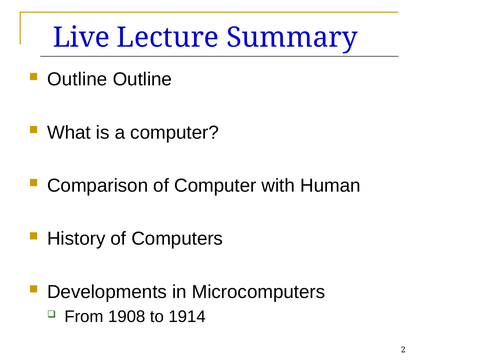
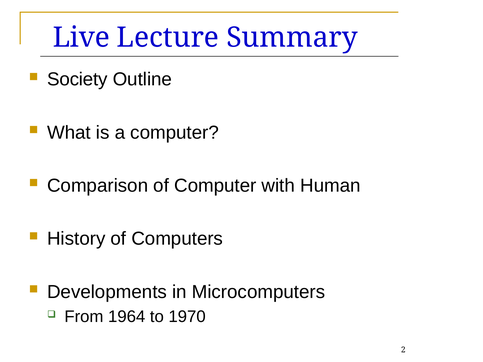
Outline at (77, 79): Outline -> Society
1908: 1908 -> 1964
1914: 1914 -> 1970
